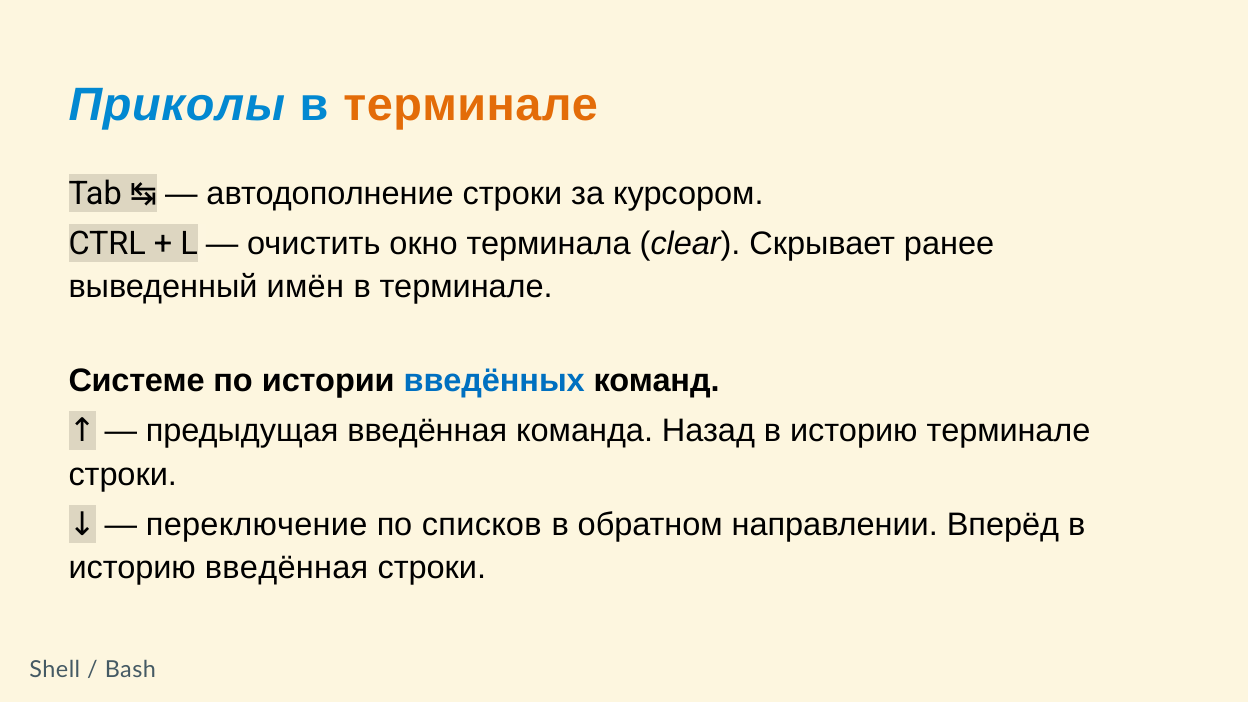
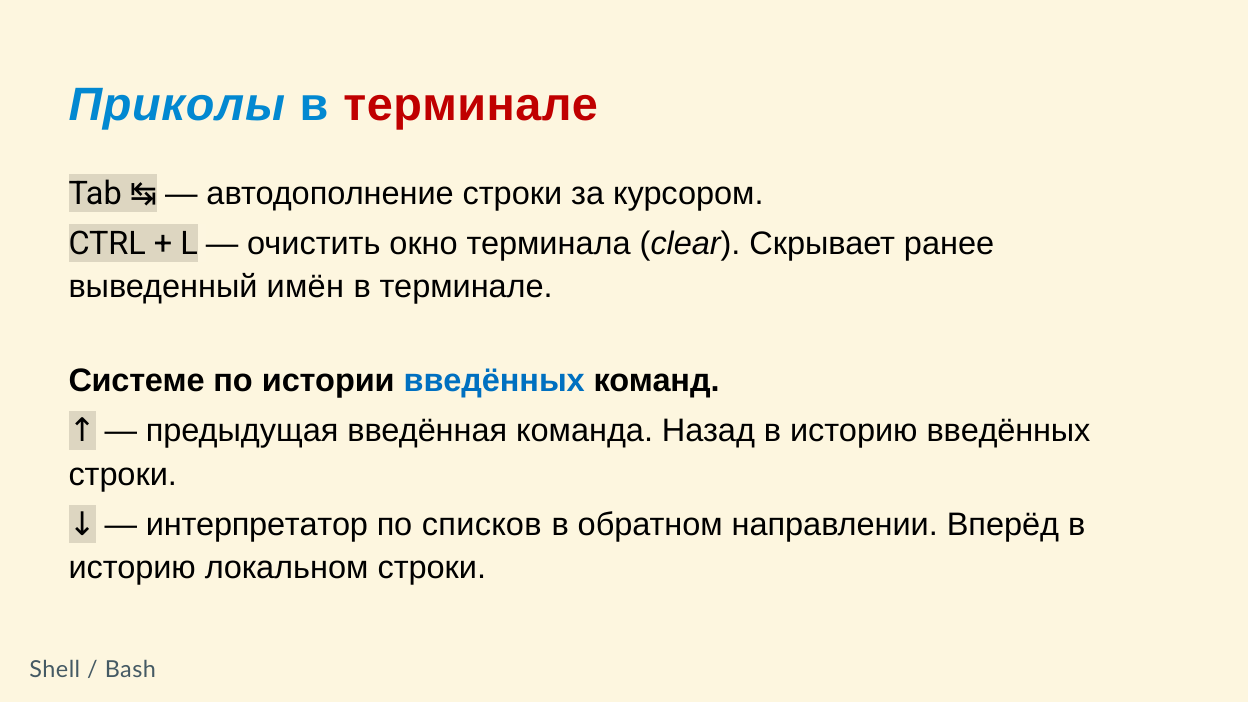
терминале at (471, 105) colour: orange -> red
историю терминале: терминале -> введённых
переключение: переключение -> интерпретатор
историю введённая: введённая -> локальном
